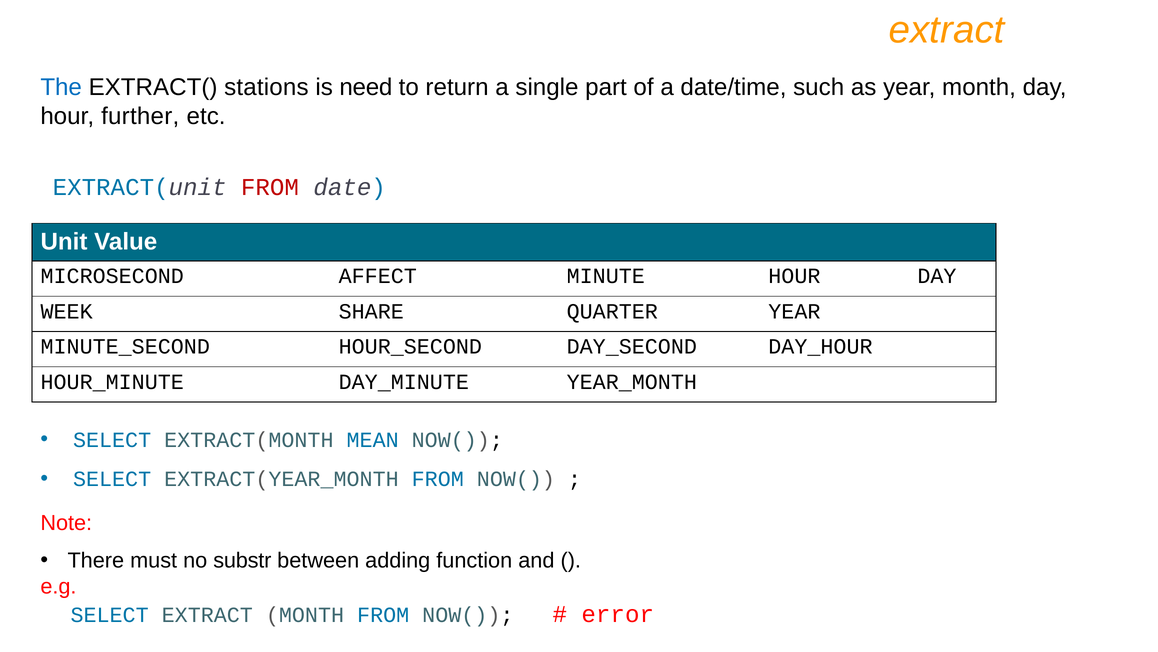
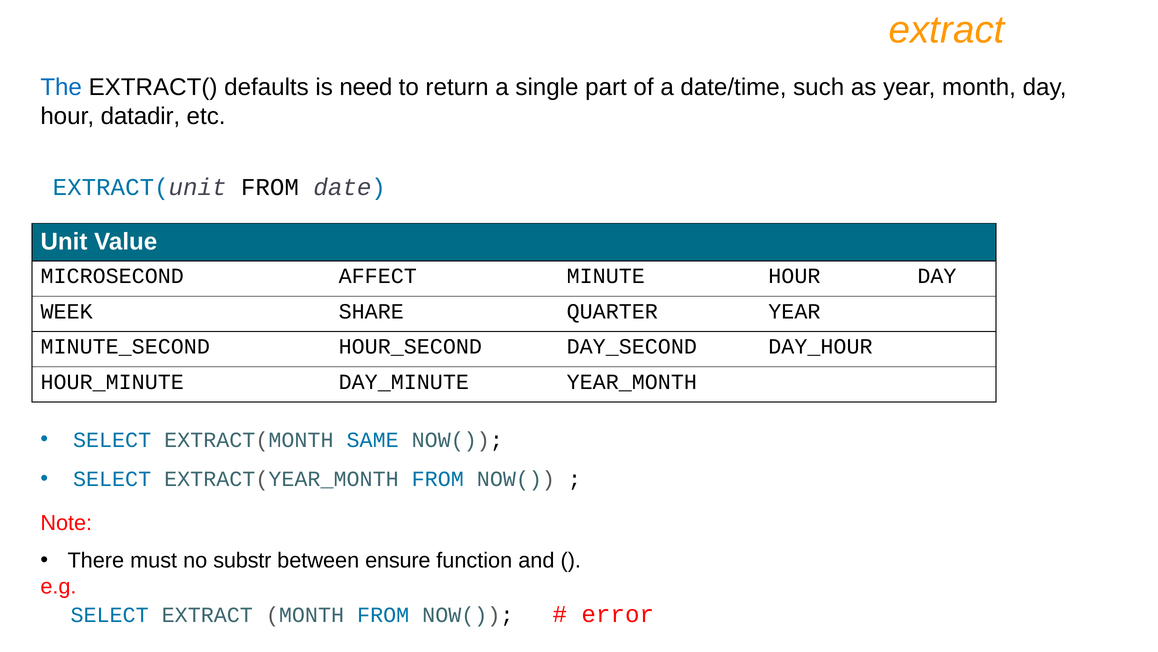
stations: stations -> defaults
further: further -> datadir
FROM at (270, 187) colour: red -> black
MEAN: MEAN -> SAME
adding: adding -> ensure
